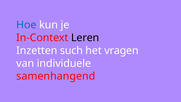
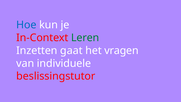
Leren colour: black -> green
such: such -> gaat
samenhangend: samenhangend -> beslissingstutor
